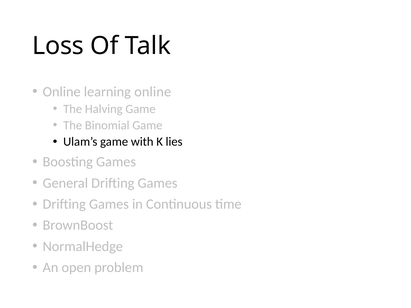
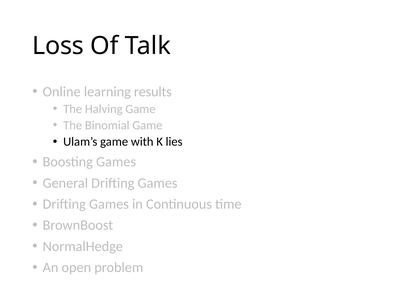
learning online: online -> results
